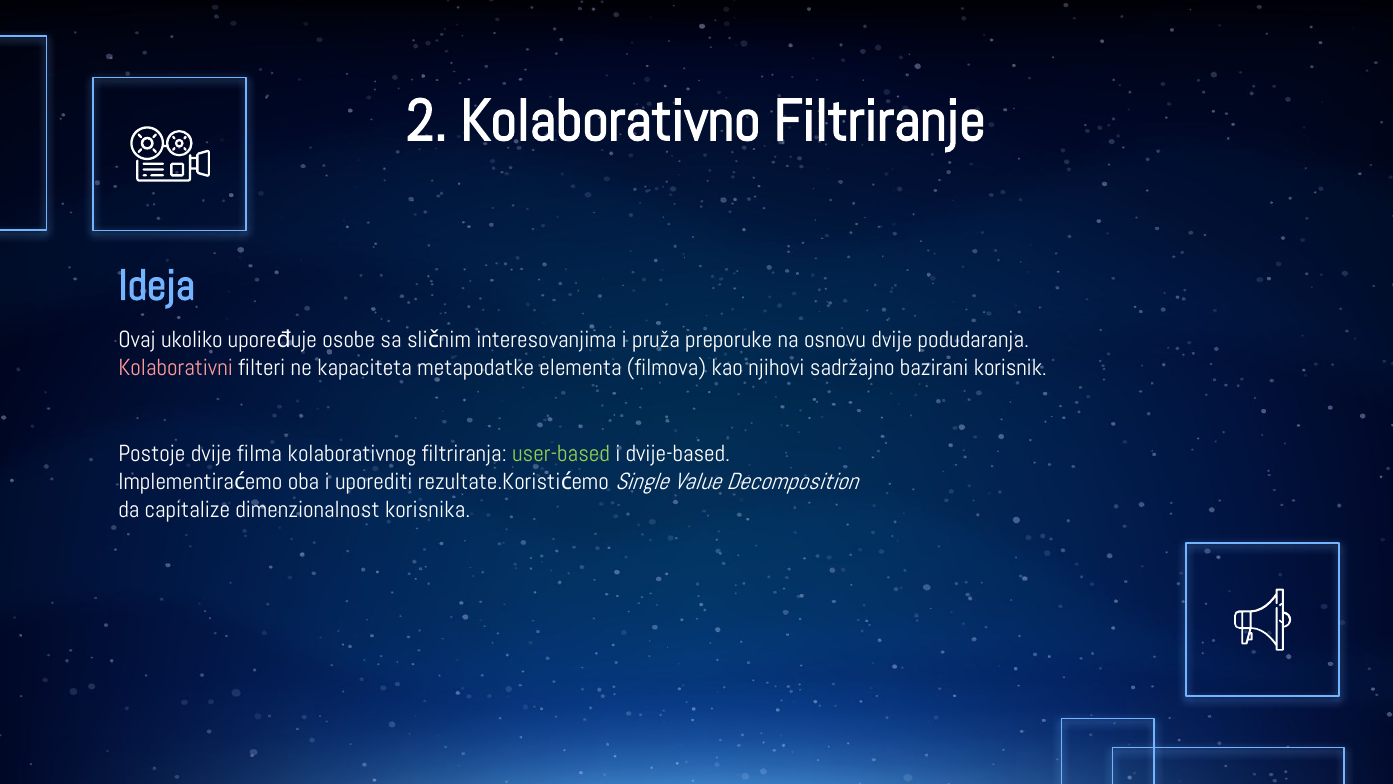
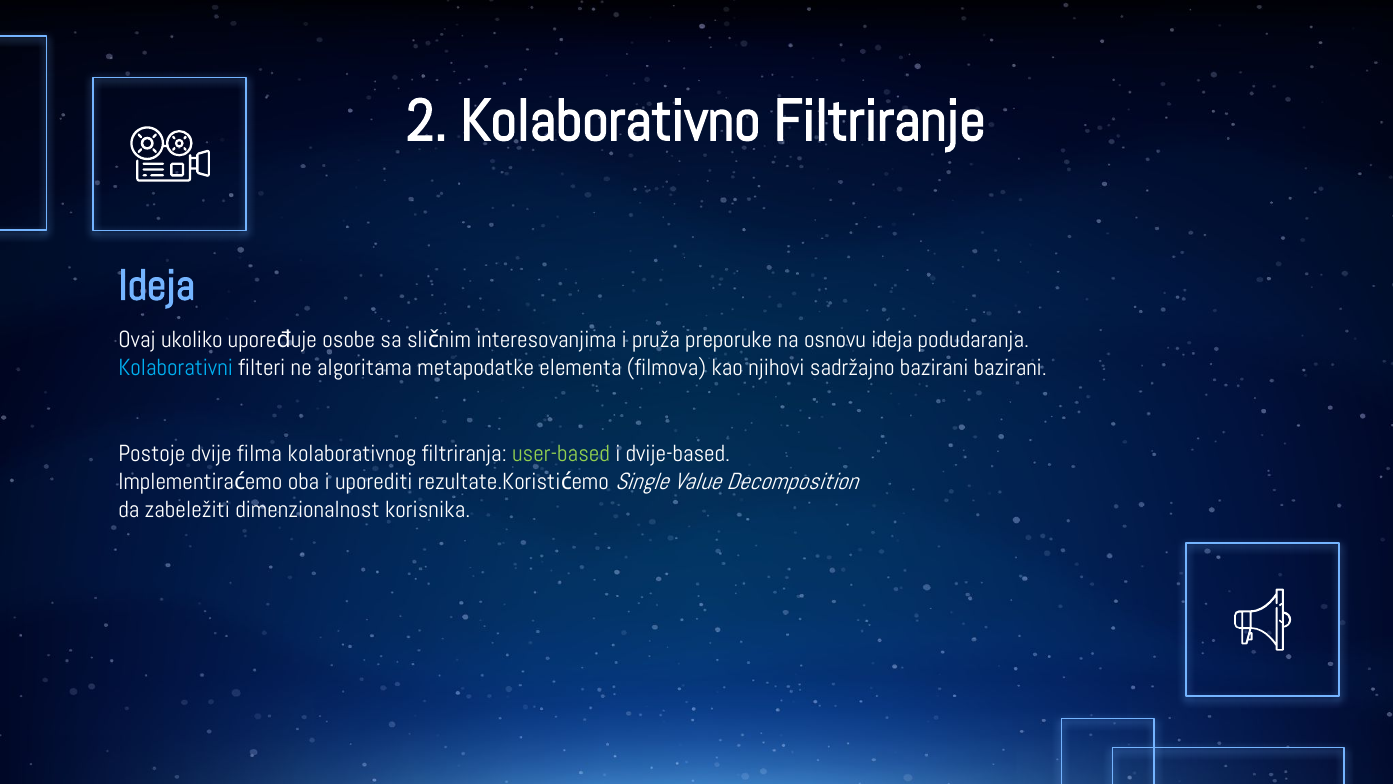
osnovu dvije: dvije -> ideja
Kolaborativni colour: pink -> light blue
kapaciteta: kapaciteta -> algoritama
bazirani korisnik: korisnik -> bazirani
capitalize: capitalize -> zabeležiti
